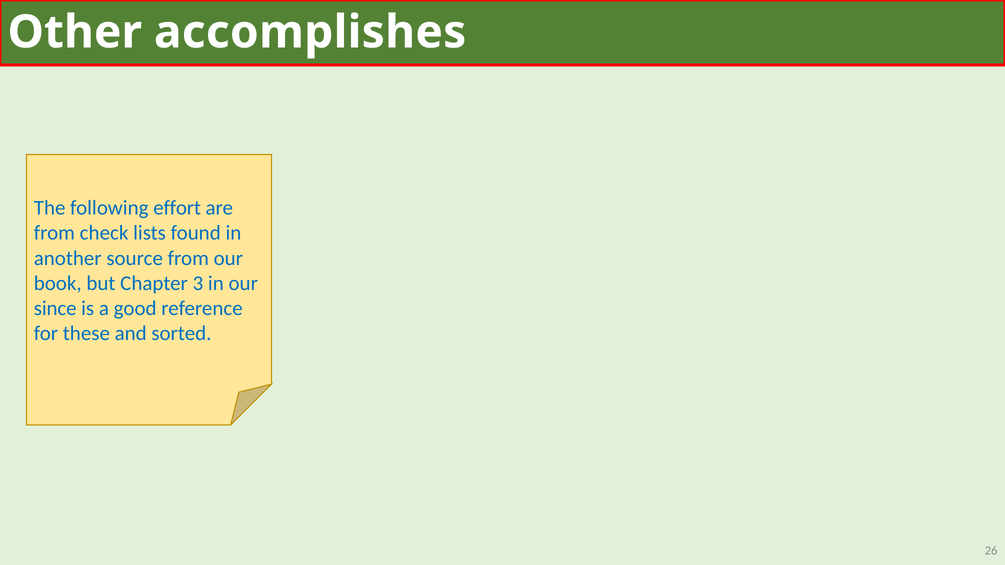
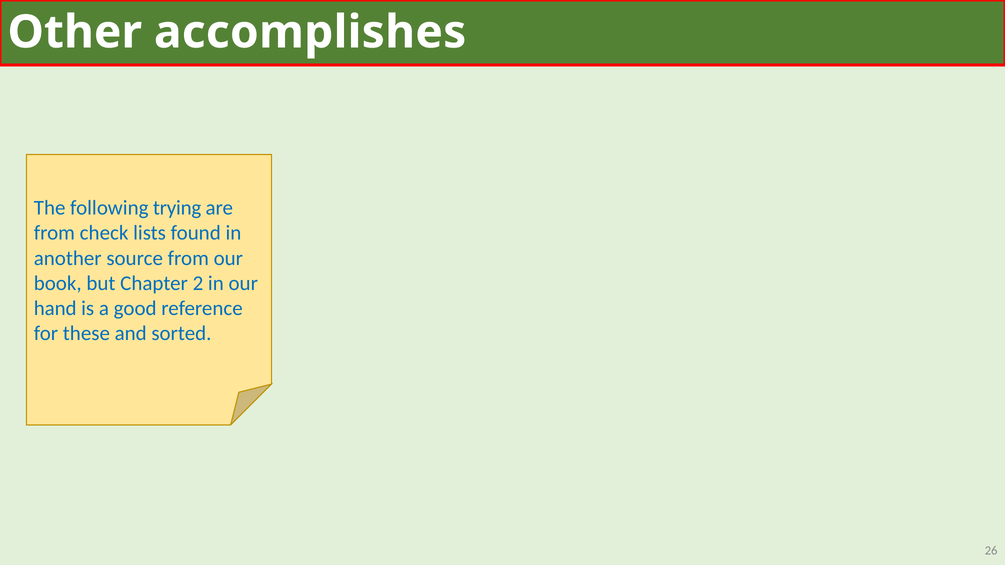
effort: effort -> trying
3: 3 -> 2
since: since -> hand
